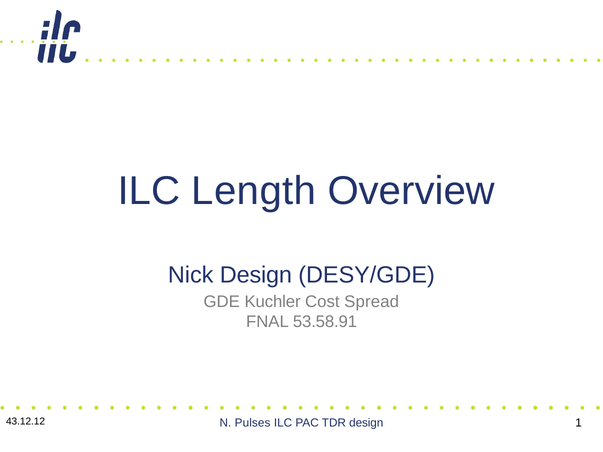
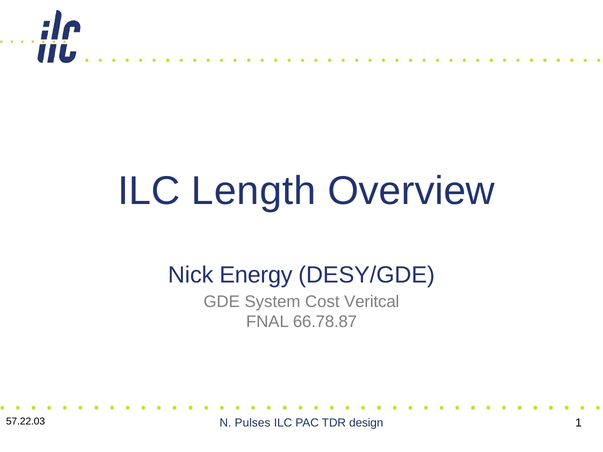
Nick Design: Design -> Energy
Kuchler: Kuchler -> System
Spread: Spread -> Veritcal
53.58.91: 53.58.91 -> 66.78.87
43.12.12: 43.12.12 -> 57.22.03
